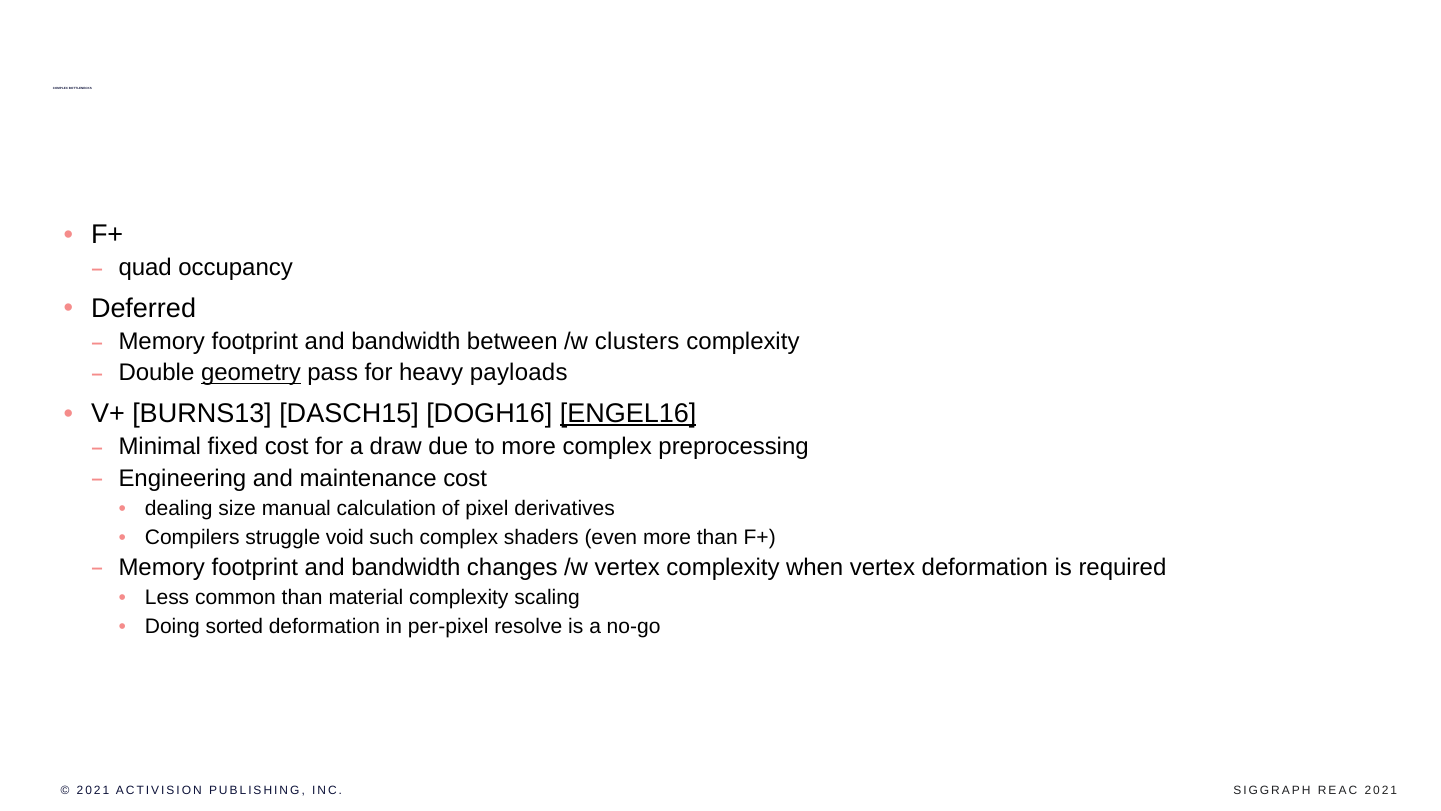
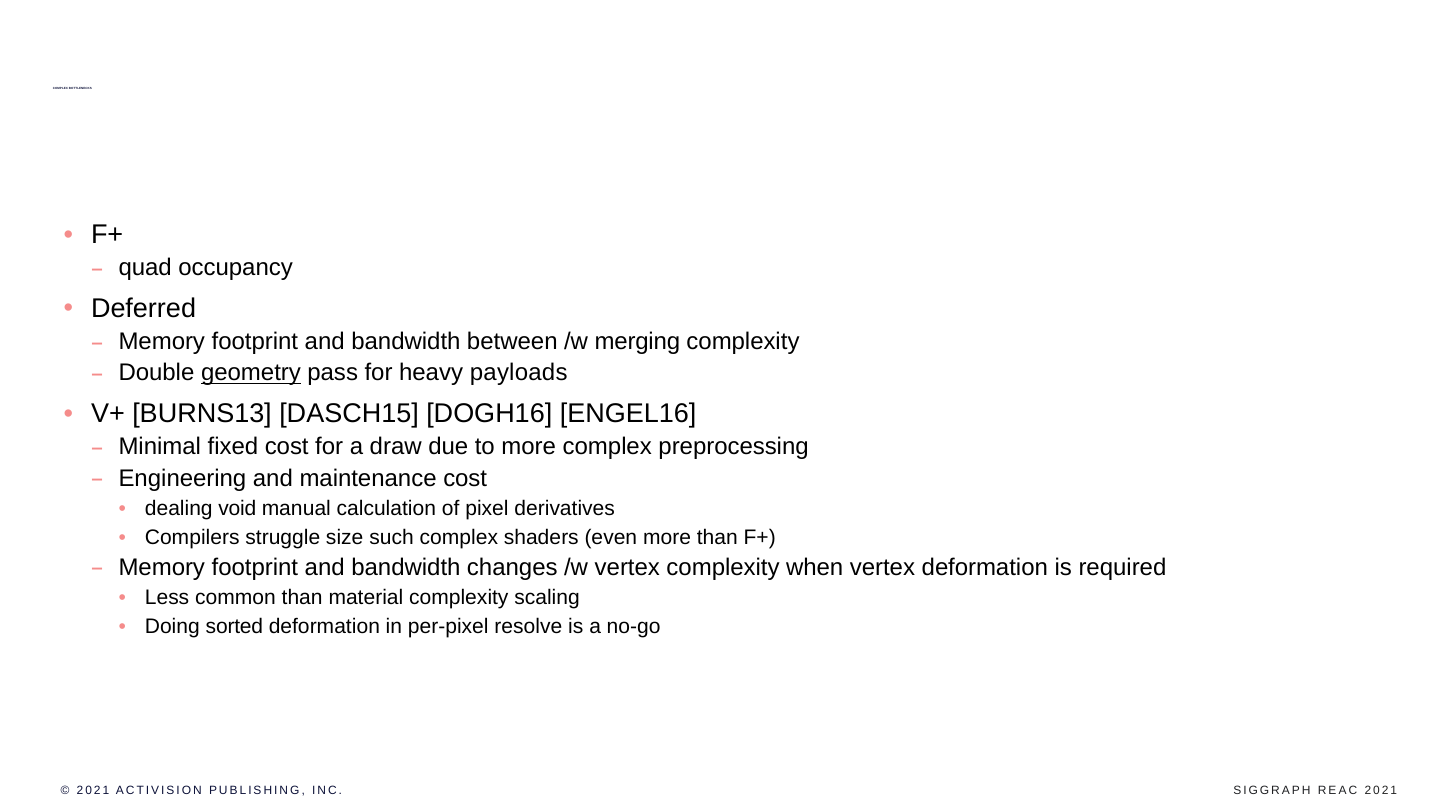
clusters: clusters -> merging
ENGEL16 underline: present -> none
size: size -> void
void: void -> size
